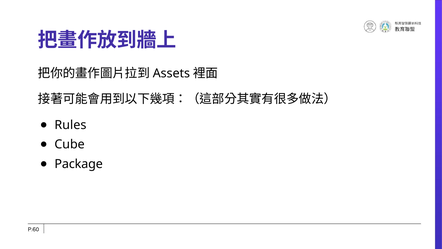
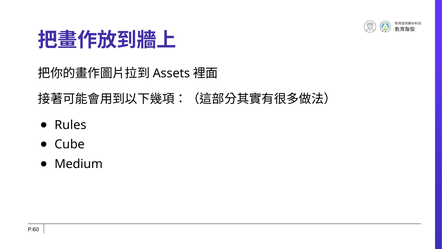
Package: Package -> Medium
